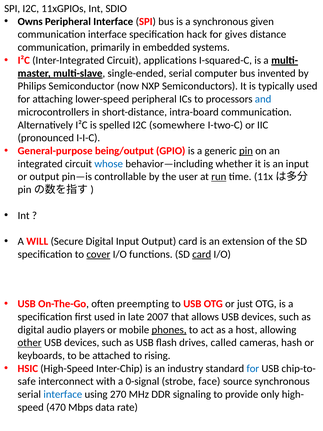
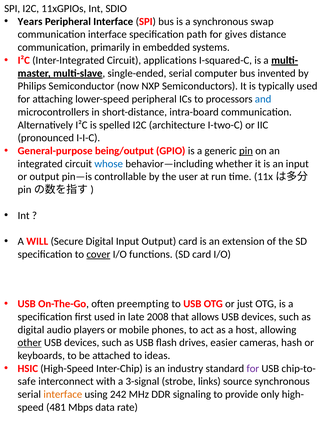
Owns: Owns -> Years
given: given -> swap
hack: hack -> path
somewhere: somewhere -> architecture
run underline: present -> none
card at (202, 254) underline: present -> none
2007: 2007 -> 2008
phones underline: present -> none
called: called -> easier
rising: rising -> ideas
for at (253, 368) colour: blue -> purple
0-signal: 0-signal -> 3-signal
face: face -> links
interface at (63, 394) colour: blue -> orange
270: 270 -> 242
470: 470 -> 481
